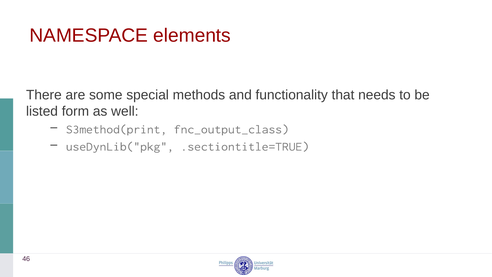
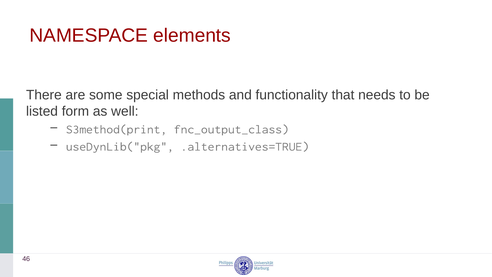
.sectiontitle=TRUE: .sectiontitle=TRUE -> .alternatives=TRUE
